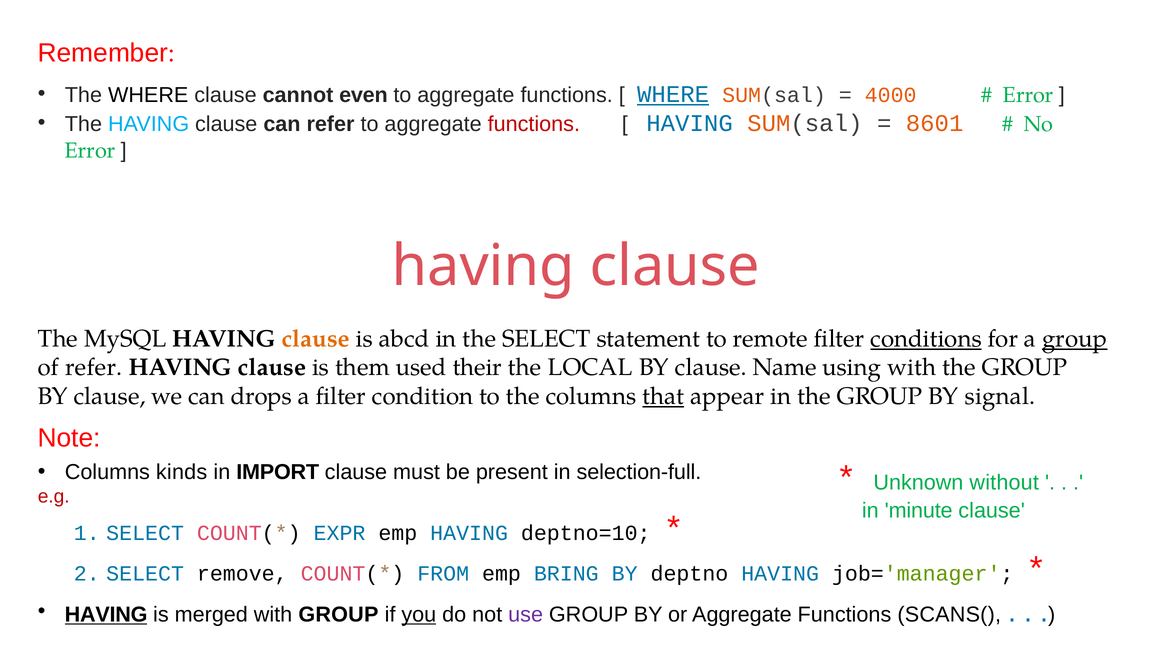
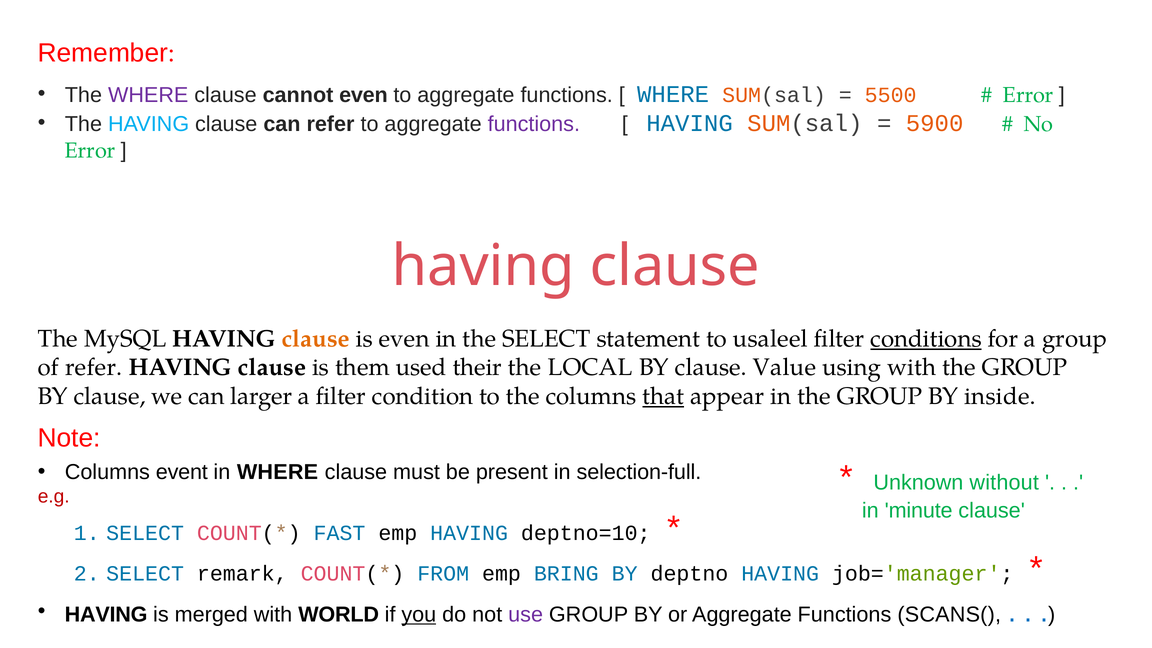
WHERE at (148, 95) colour: black -> purple
WHERE at (673, 94) underline: present -> none
4000: 4000 -> 5500
functions at (534, 124) colour: red -> purple
8601: 8601 -> 5900
is abcd: abcd -> even
remote: remote -> usaleel
group at (1075, 339) underline: present -> none
Name: Name -> Value
drops: drops -> larger
signal: signal -> inside
kinds: kinds -> event
in IMPORT: IMPORT -> WHERE
EXPR: EXPR -> FAST
remove: remove -> remark
HAVING at (106, 615) underline: present -> none
with GROUP: GROUP -> WORLD
